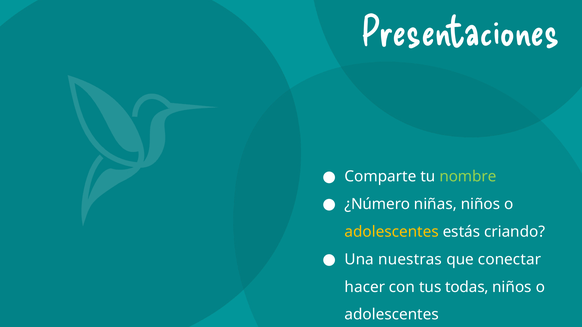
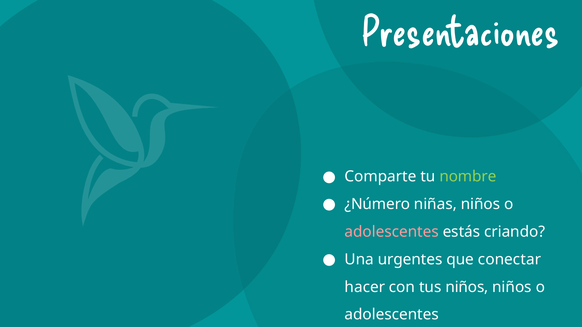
adolescentes at (392, 232) colour: yellow -> pink
nuestras: nuestras -> urgentes
tus todas: todas -> niños
